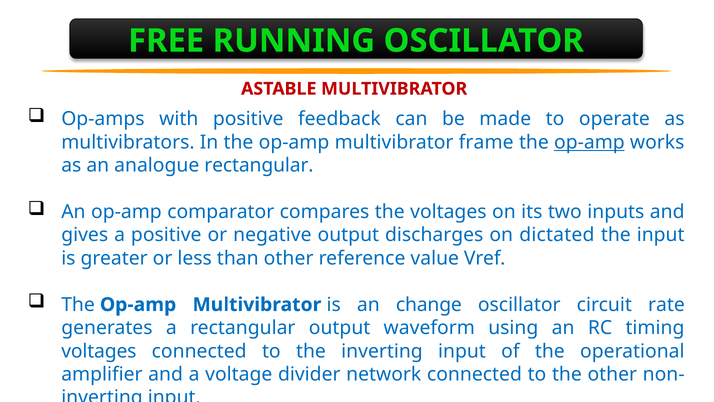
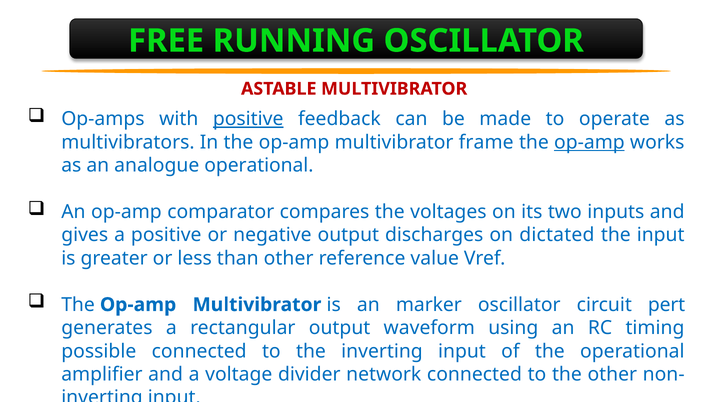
positive at (248, 119) underline: none -> present
analogue rectangular: rectangular -> operational
change: change -> marker
rate: rate -> pert
voltages at (99, 351): voltages -> possible
